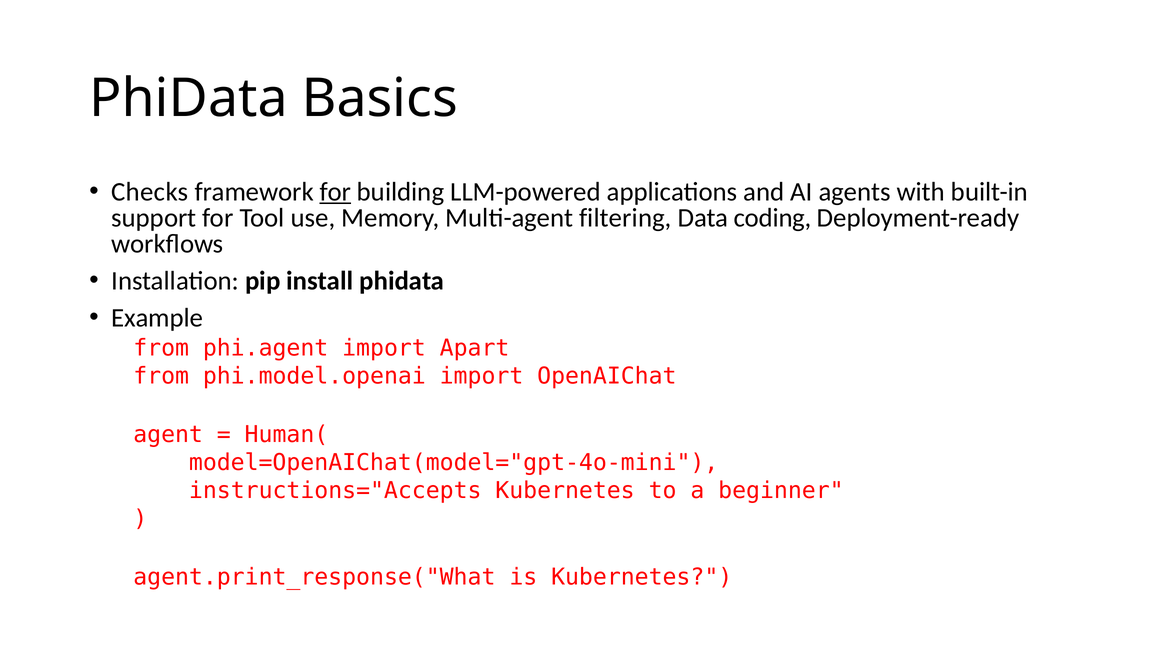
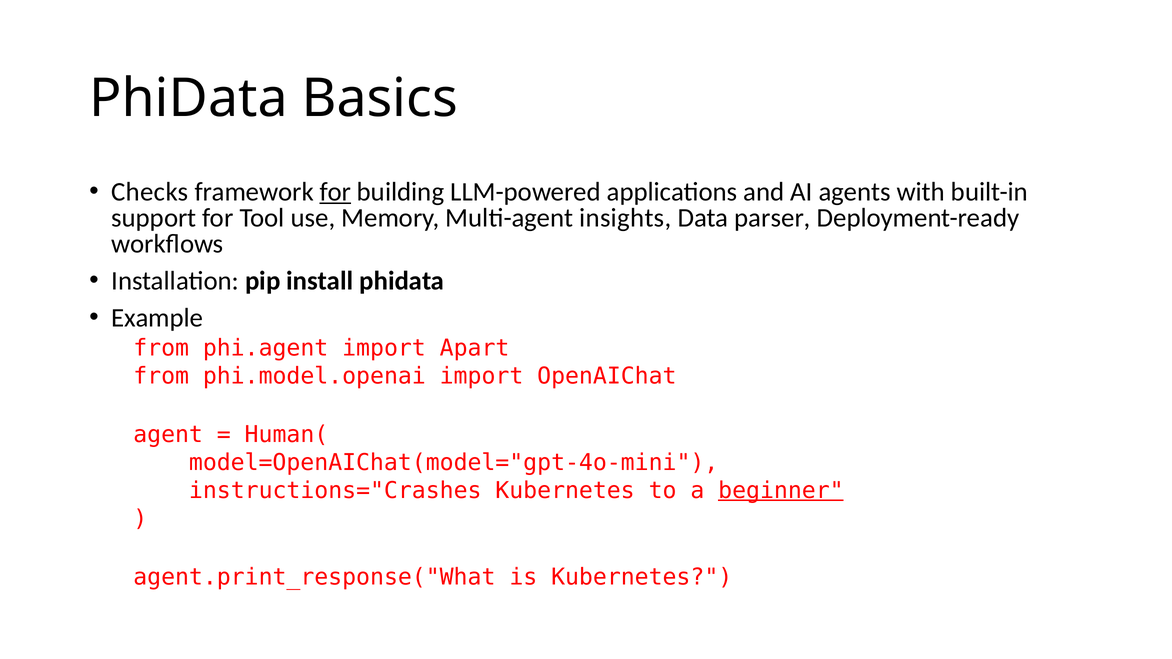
filtering: filtering -> insights
coding: coding -> parser
instructions="Accepts: instructions="Accepts -> instructions="Crashes
beginner underline: none -> present
